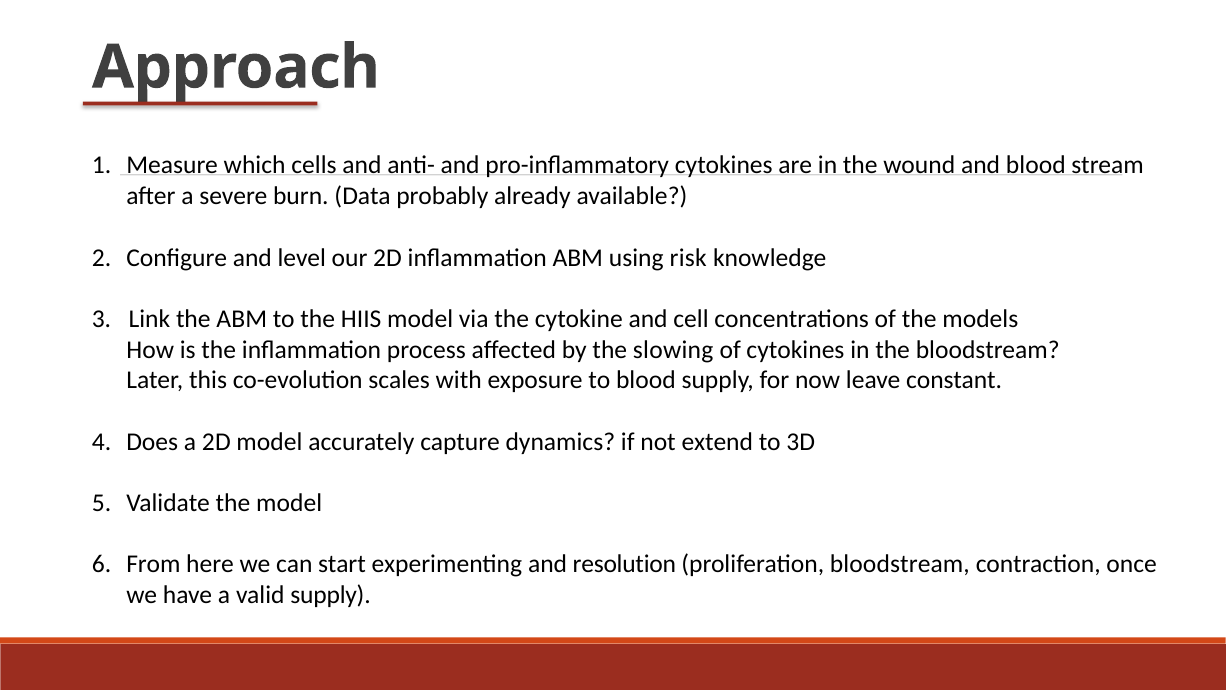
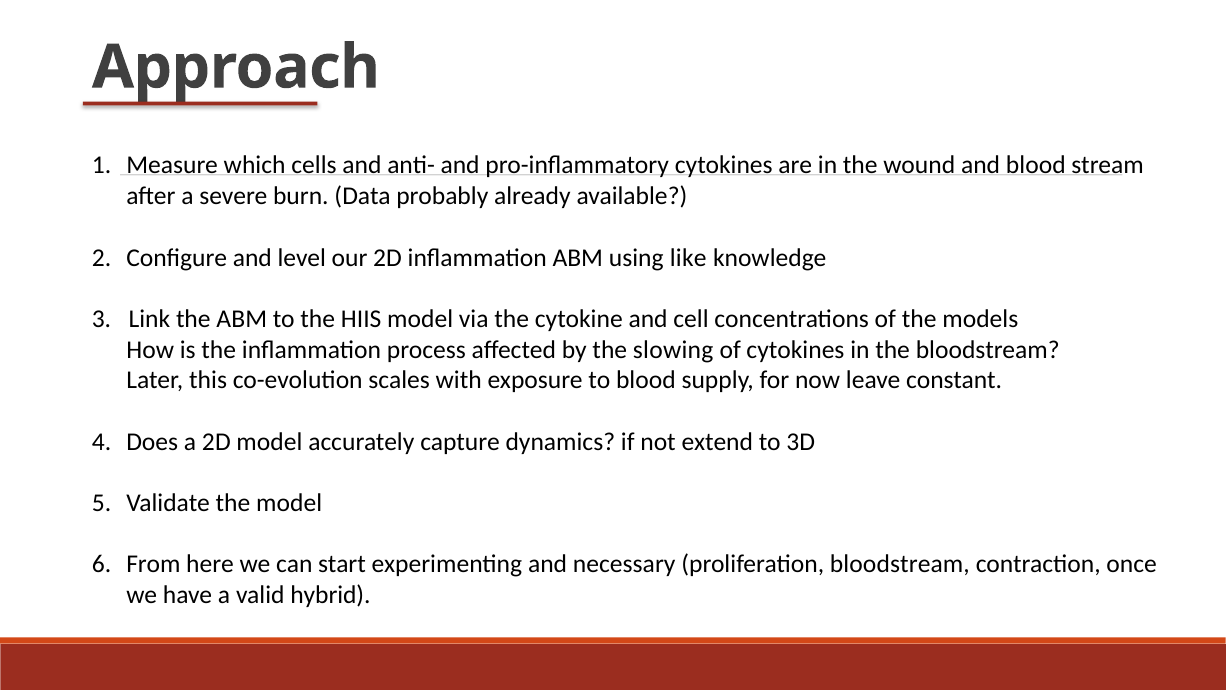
risk: risk -> like
resolution: resolution -> necessary
valid supply: supply -> hybrid
